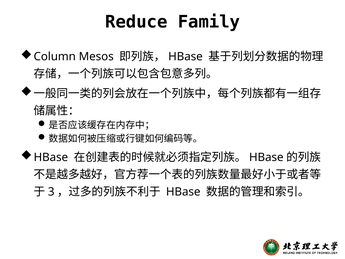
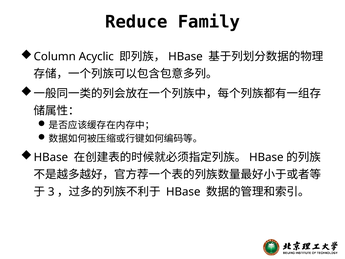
Mesos: Mesos -> Acyclic
